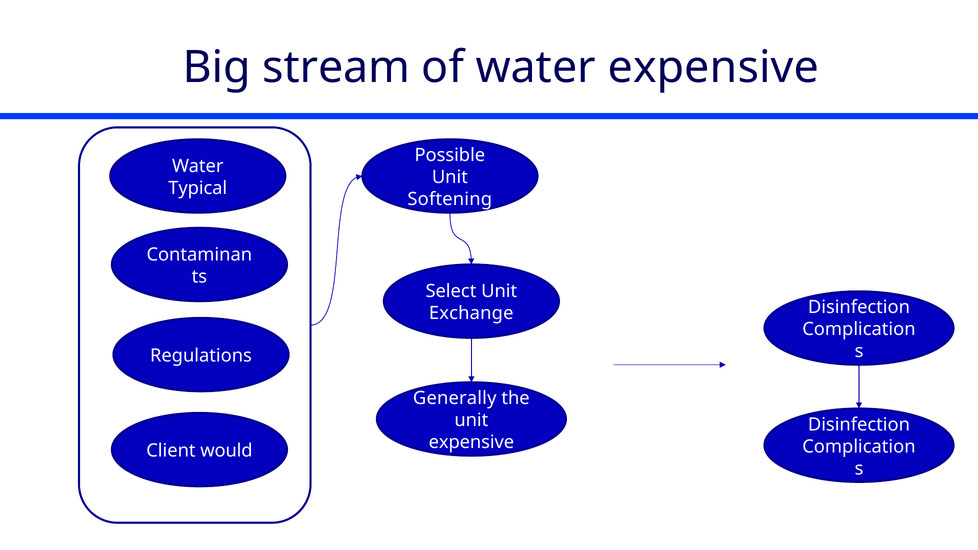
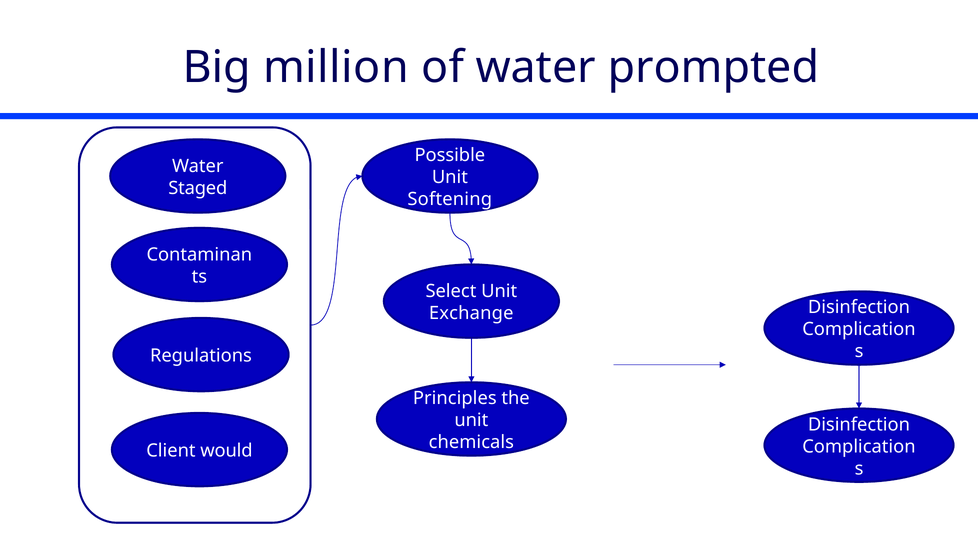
stream: stream -> million
water expensive: expensive -> prompted
Typical: Typical -> Staged
Generally: Generally -> Principles
expensive at (471, 442): expensive -> chemicals
